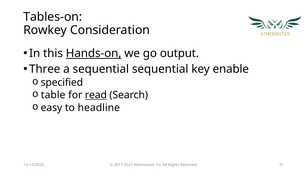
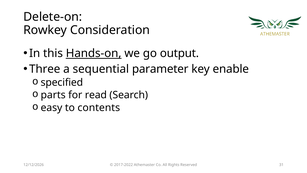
Tables-on: Tables-on -> Delete-on
sequential sequential: sequential -> parameter
table: table -> parts
read underline: present -> none
headline: headline -> contents
